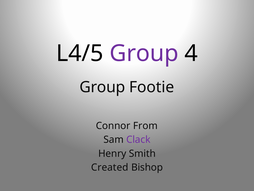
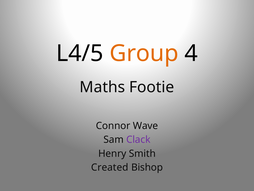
Group at (144, 53) colour: purple -> orange
Group at (102, 87): Group -> Maths
From: From -> Wave
